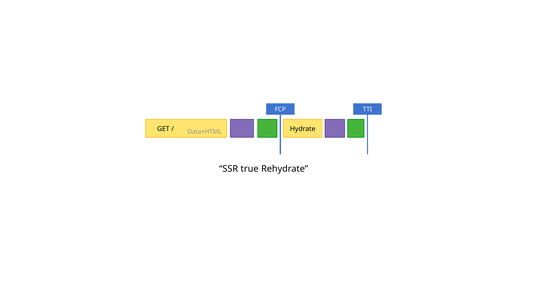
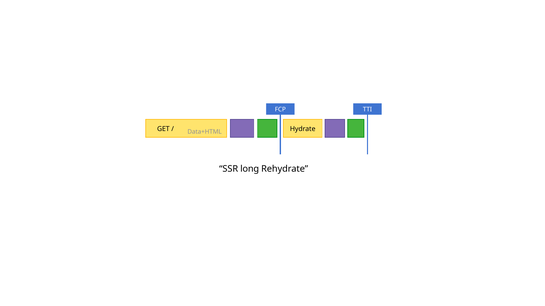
true: true -> long
